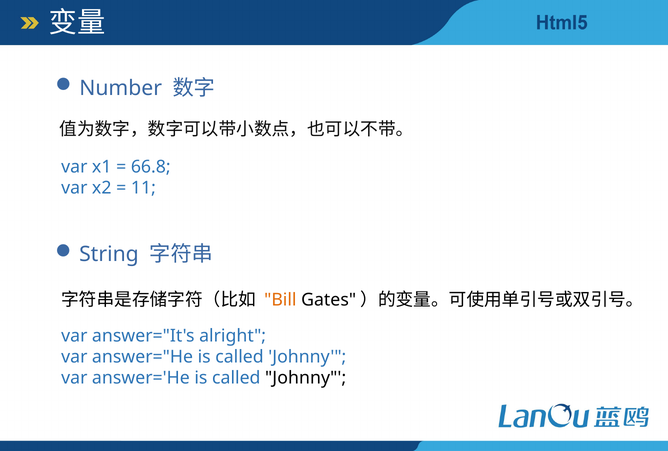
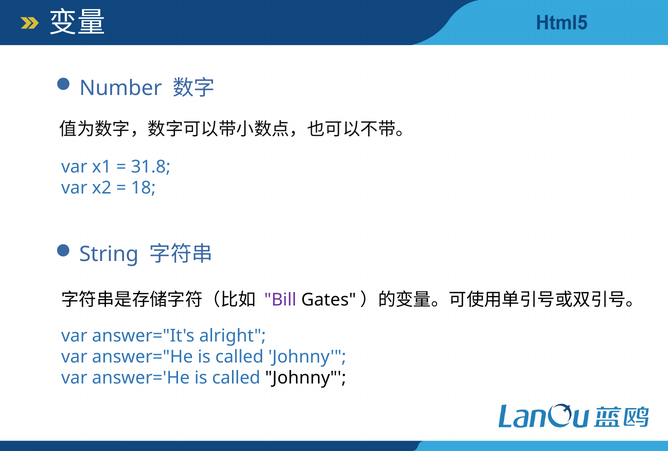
66.8: 66.8 -> 31.8
11: 11 -> 18
Bill colour: orange -> purple
